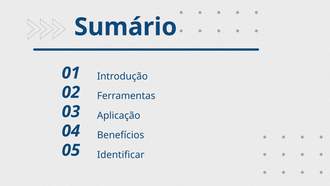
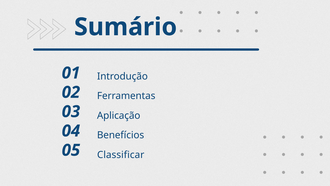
Identificar: Identificar -> Classificar
